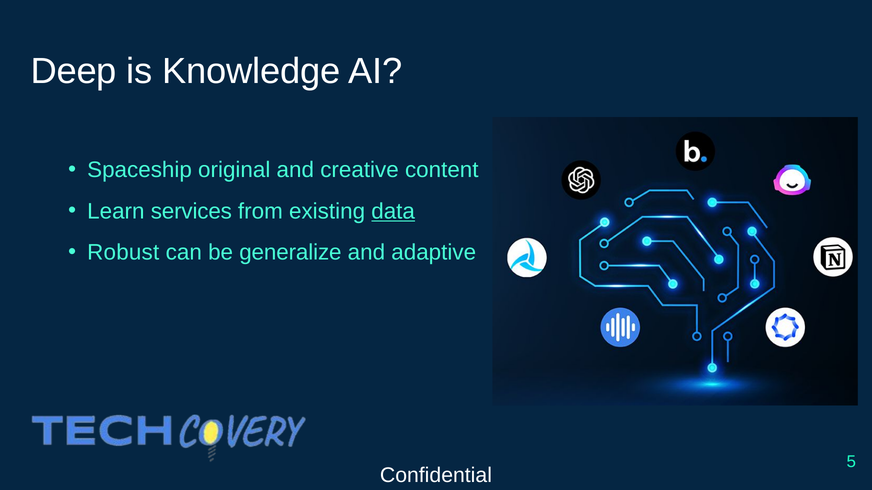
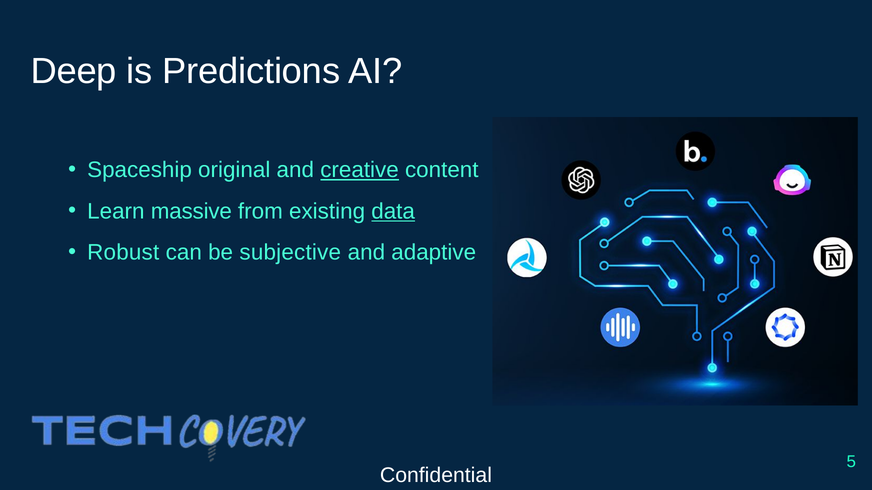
Knowledge: Knowledge -> Predictions
creative underline: none -> present
services: services -> massive
generalize: generalize -> subjective
